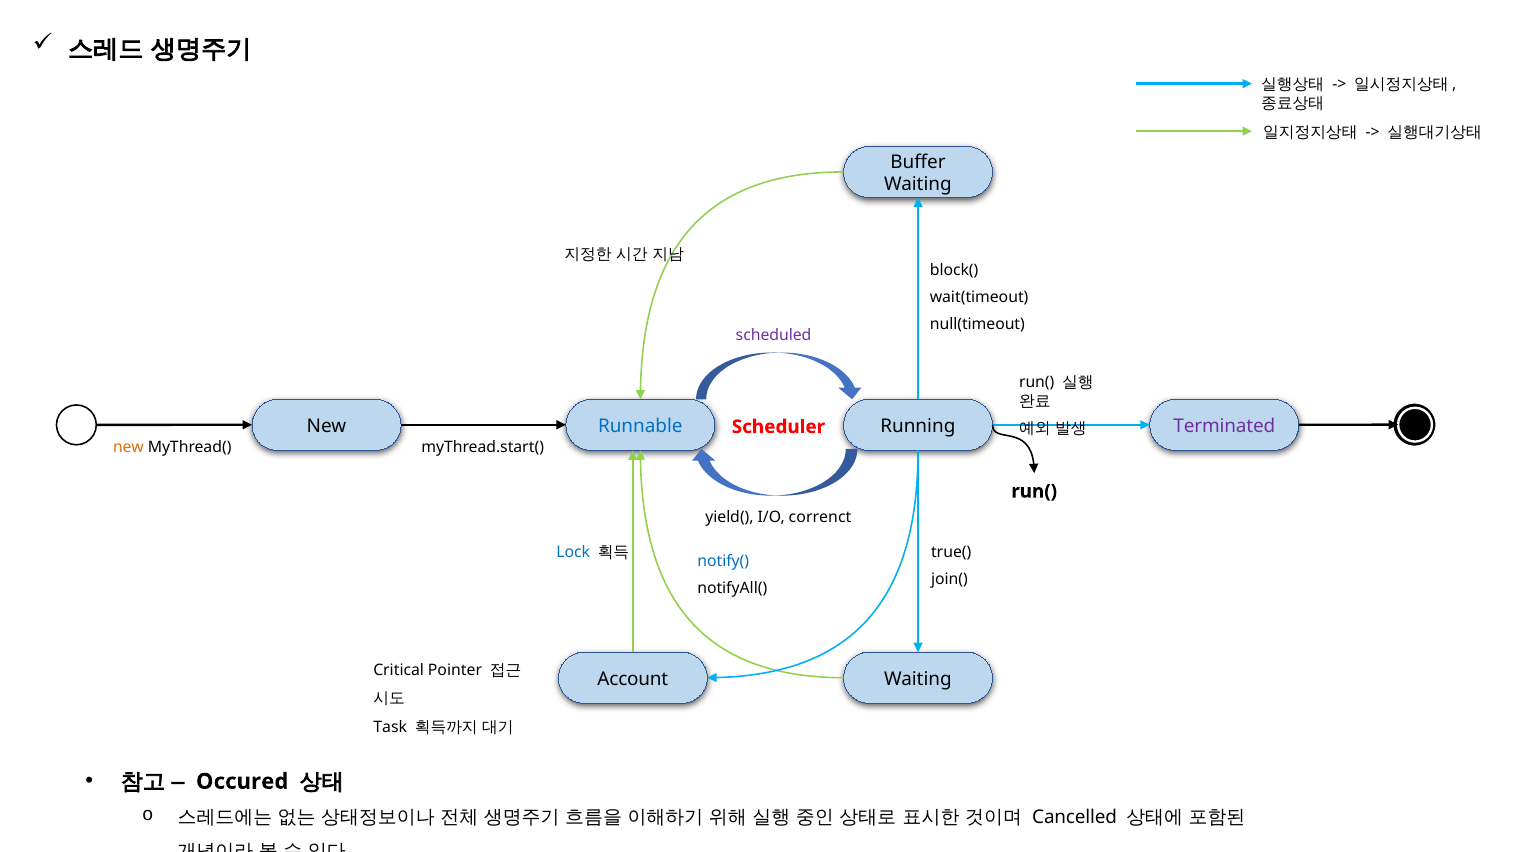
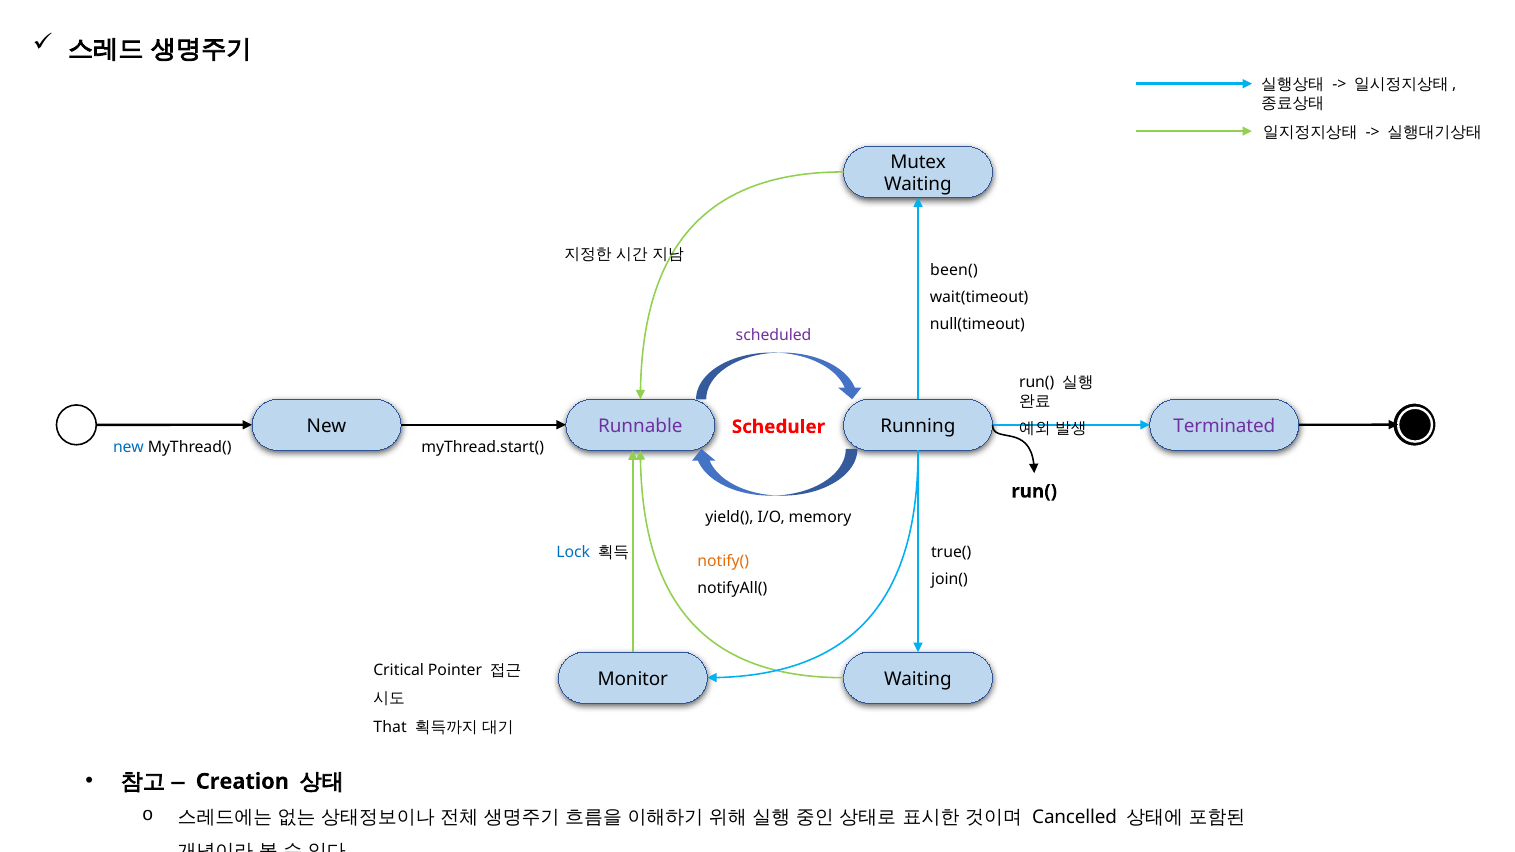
Buffer: Buffer -> Mutex
block(: block( -> been(
Runnable colour: blue -> purple
new at (129, 448) colour: orange -> blue
correnct: correnct -> memory
notify( colour: blue -> orange
Account: Account -> Monitor
Task: Task -> That
Occured: Occured -> Creation
